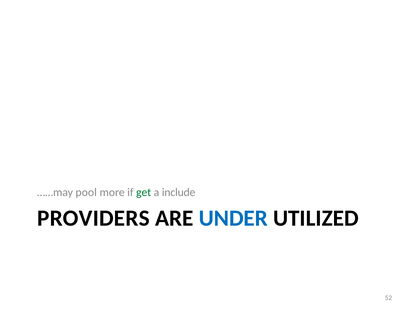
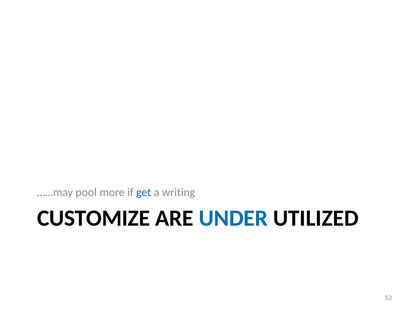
get colour: green -> blue
include: include -> writing
PROVIDERS: PROVIDERS -> CUSTOMIZE
